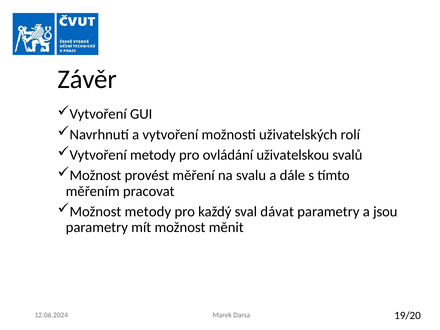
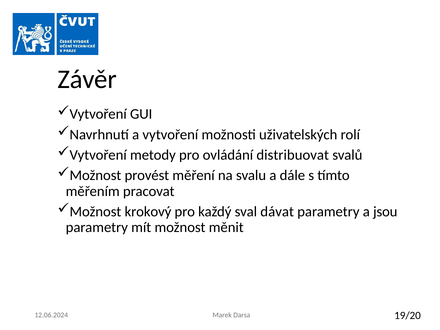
uživatelskou: uživatelskou -> distribuovat
Možnost metody: metody -> krokový
